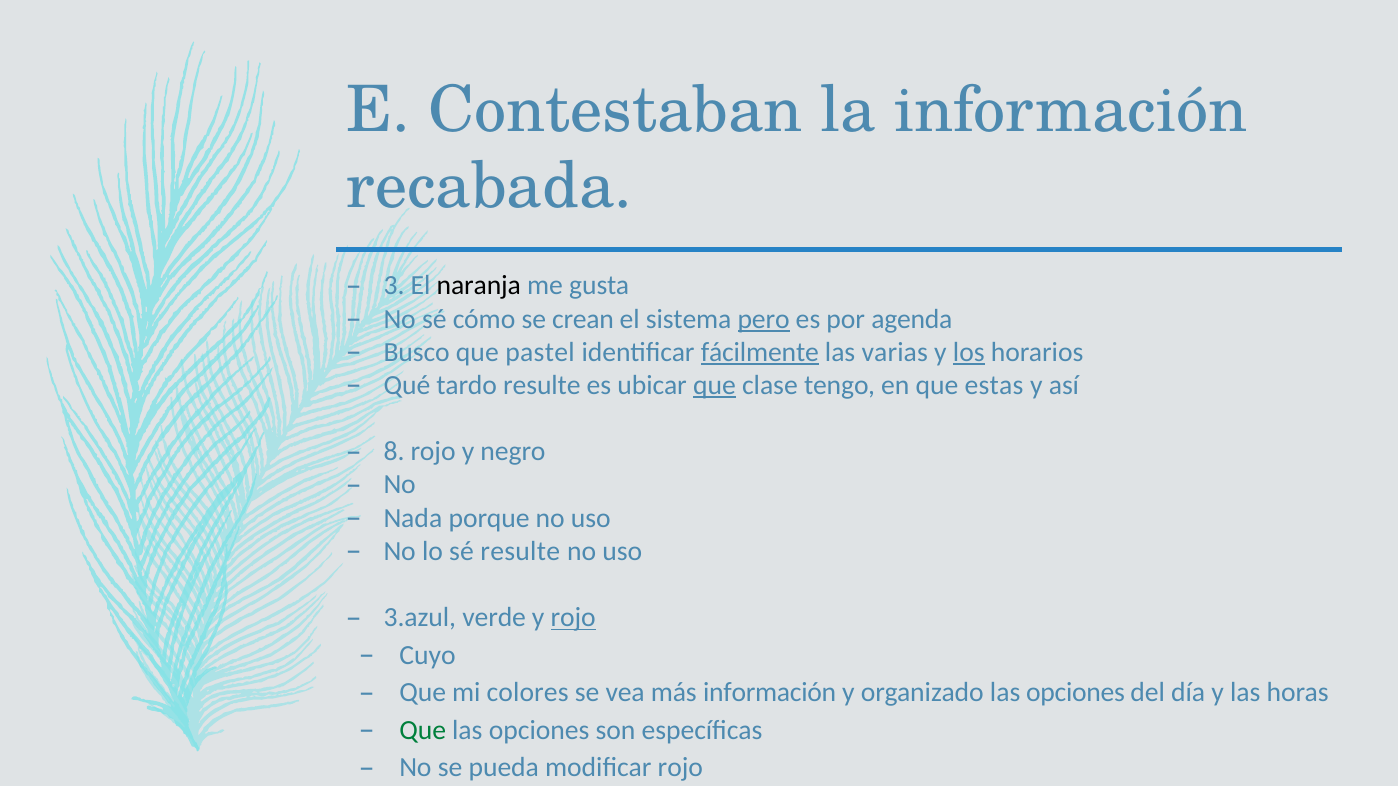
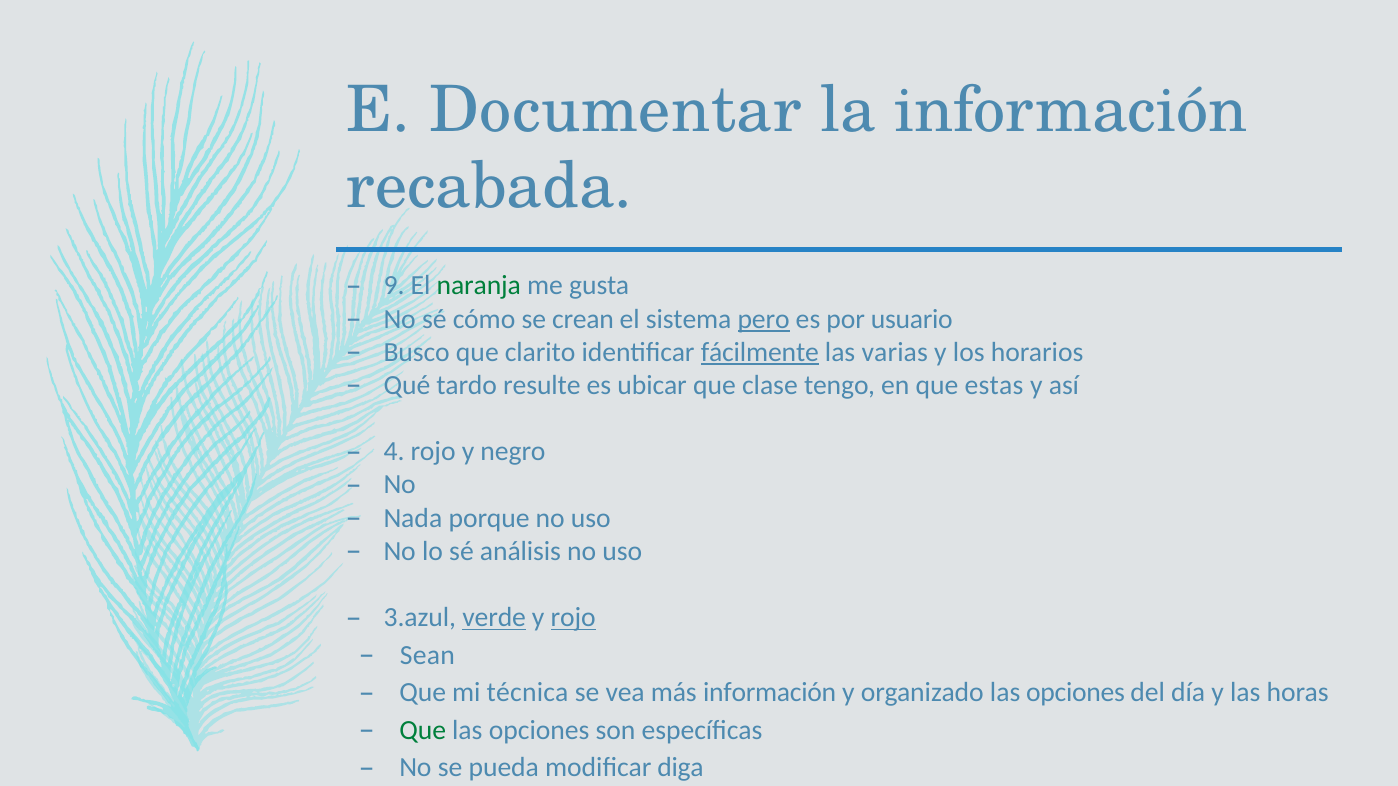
Contestaban: Contestaban -> Documentar
3: 3 -> 9
naranja colour: black -> green
agenda: agenda -> usuario
pastel: pastel -> clarito
los underline: present -> none
que at (715, 385) underline: present -> none
8: 8 -> 4
sé resulte: resulte -> análisis
verde underline: none -> present
Cuyo: Cuyo -> Sean
colores: colores -> técnica
modificar rojo: rojo -> diga
